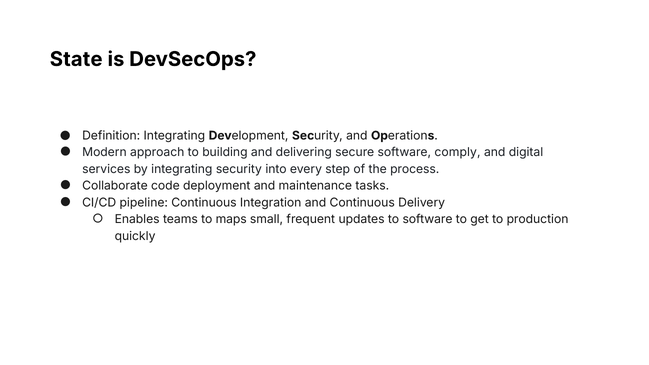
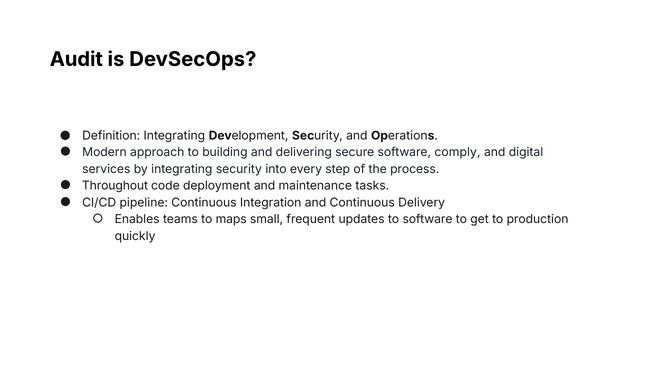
State: State -> Audit
Collaborate: Collaborate -> Throughout
